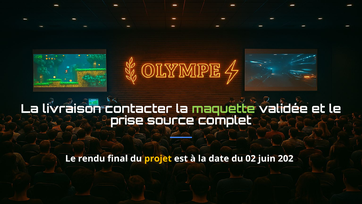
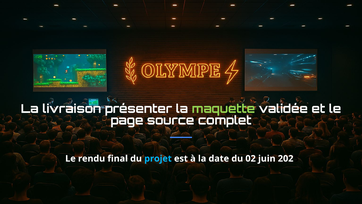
contacter: contacter -> présenter
prise: prise -> page
projet colour: yellow -> light blue
